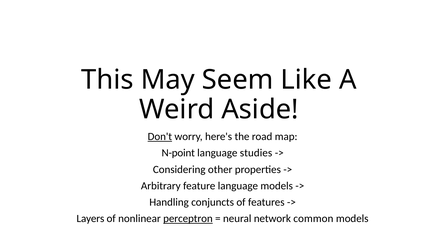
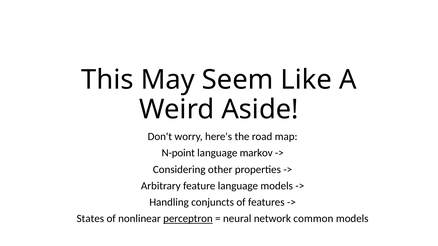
Don't underline: present -> none
studies: studies -> markov
Layers: Layers -> States
